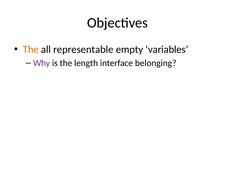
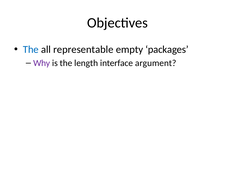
The at (31, 49) colour: orange -> blue
variables: variables -> packages
belonging: belonging -> argument
